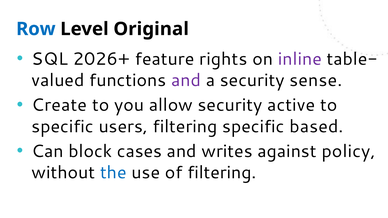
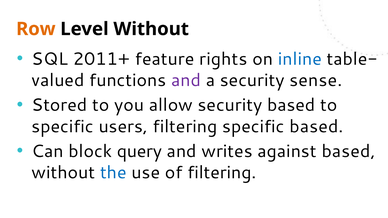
Row colour: blue -> orange
Level Original: Original -> Without
2026+: 2026+ -> 2011+
inline colour: purple -> blue
Create: Create -> Stored
security active: active -> based
cases: cases -> query
against policy: policy -> based
